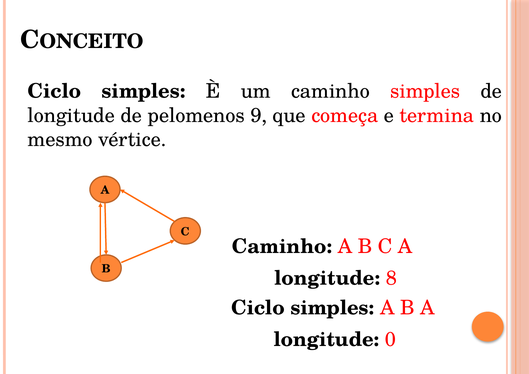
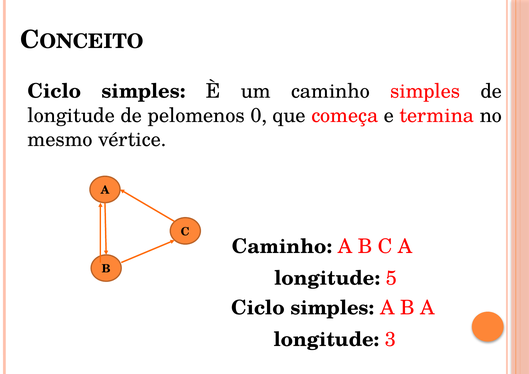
9: 9 -> 0
8: 8 -> 5
0: 0 -> 3
